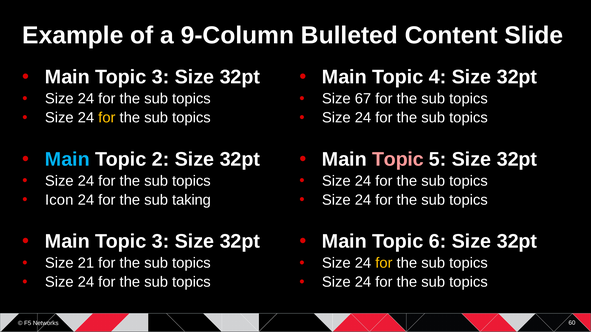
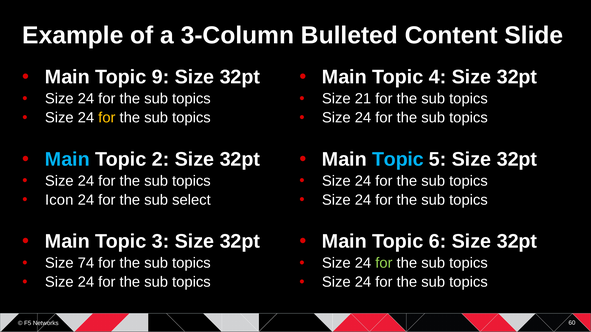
9-Column: 9-Column -> 3-Column
3 at (161, 77): 3 -> 9
67: 67 -> 21
Topic at (398, 159) colour: pink -> light blue
taking: taking -> select
21: 21 -> 74
for at (384, 263) colour: yellow -> light green
